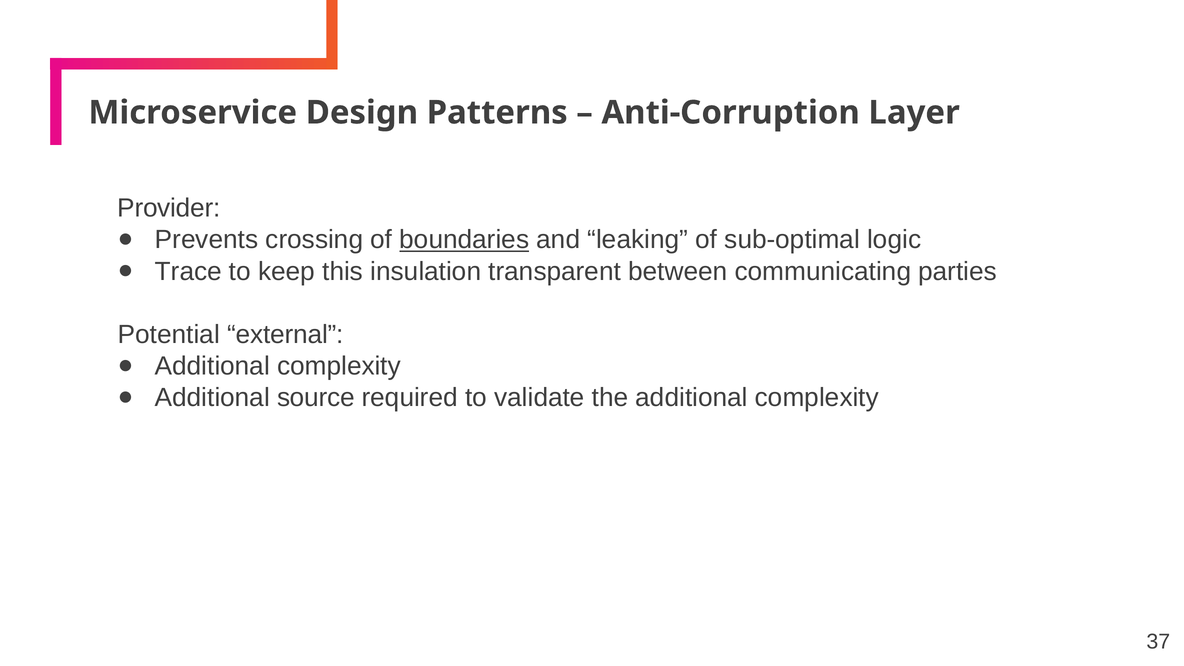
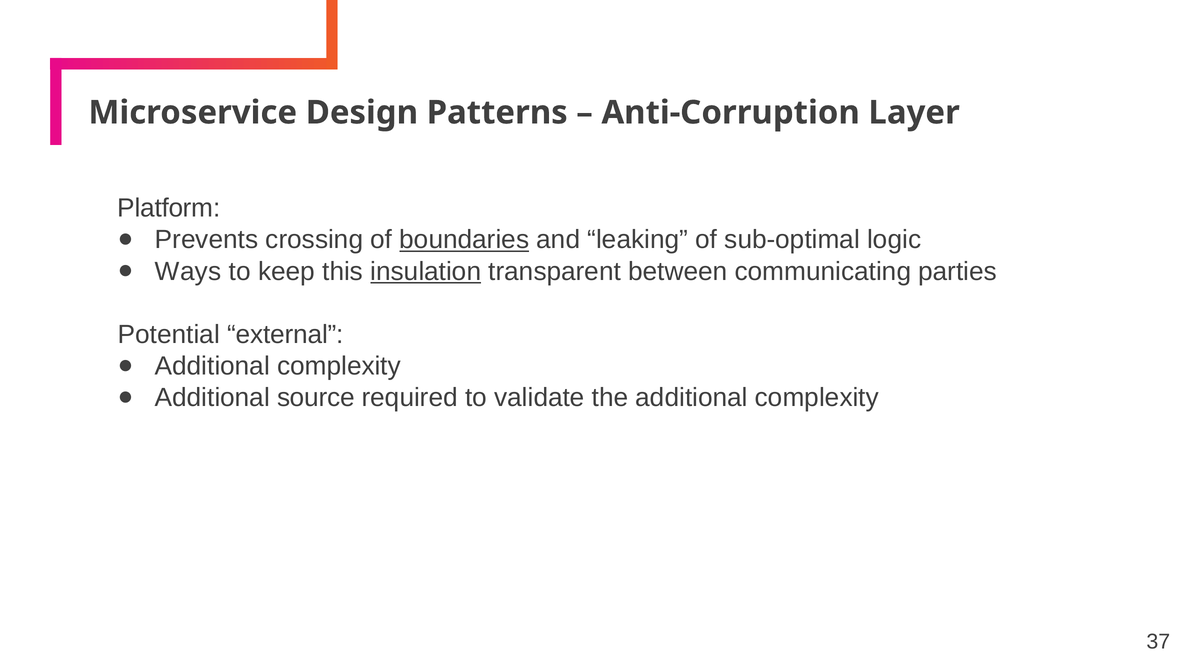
Provider: Provider -> Platform
Trace: Trace -> Ways
insulation underline: none -> present
